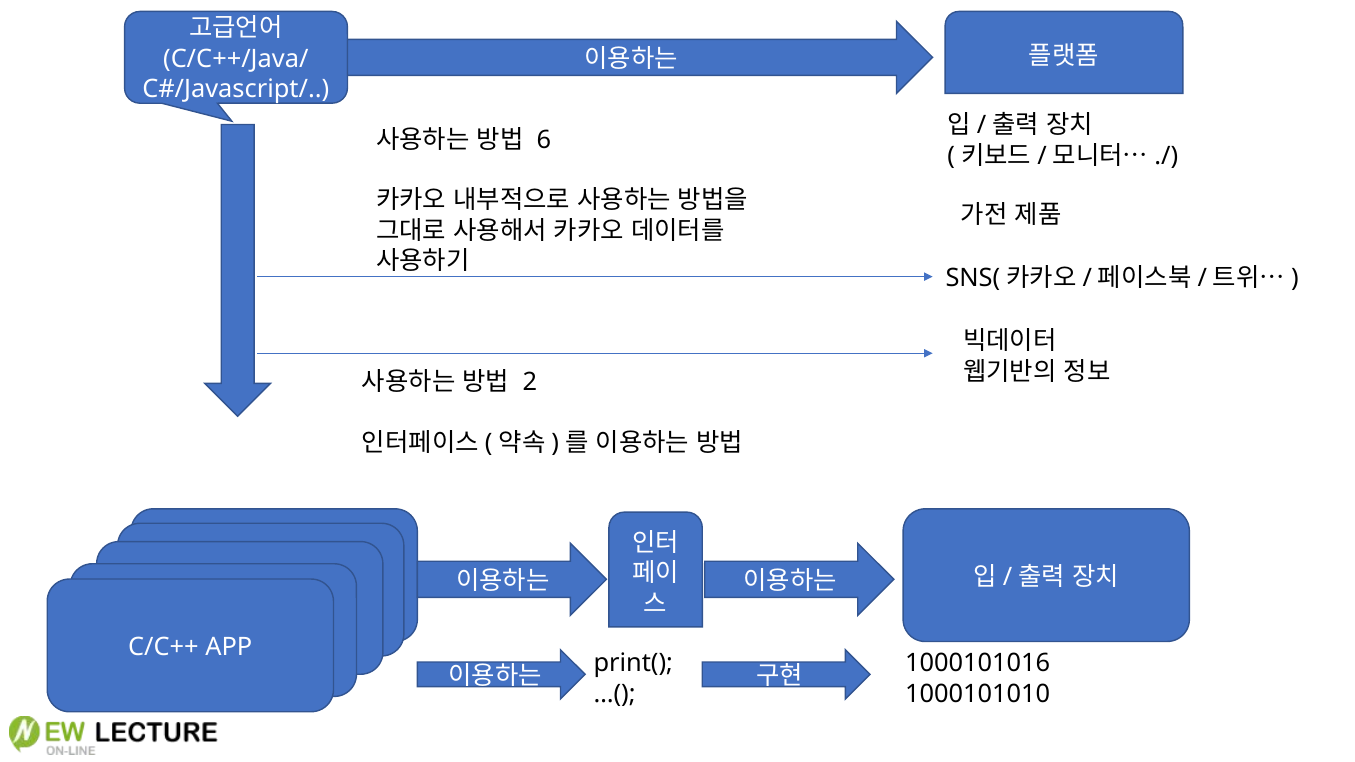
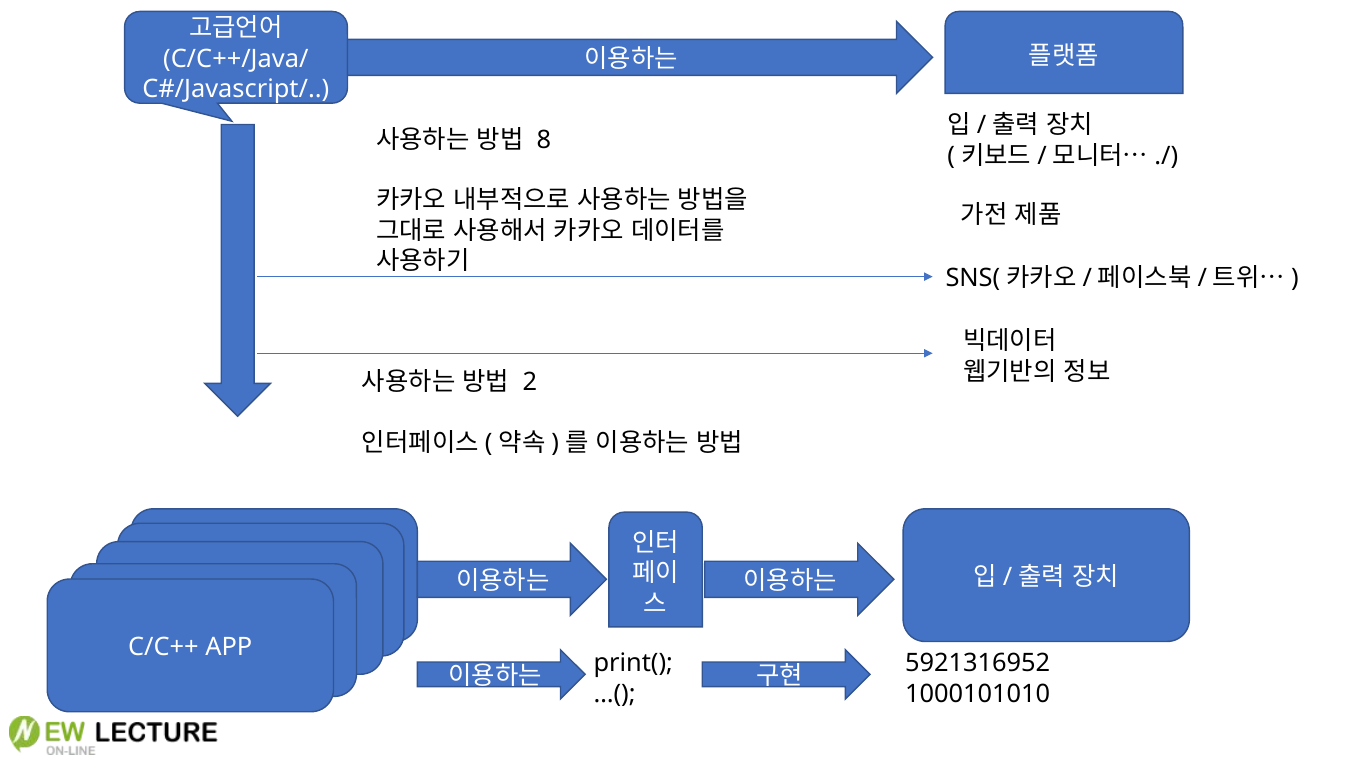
6: 6 -> 8
1000101016: 1000101016 -> 5921316952
